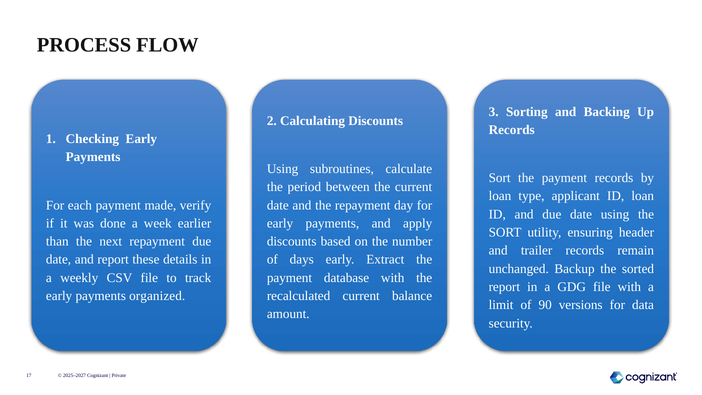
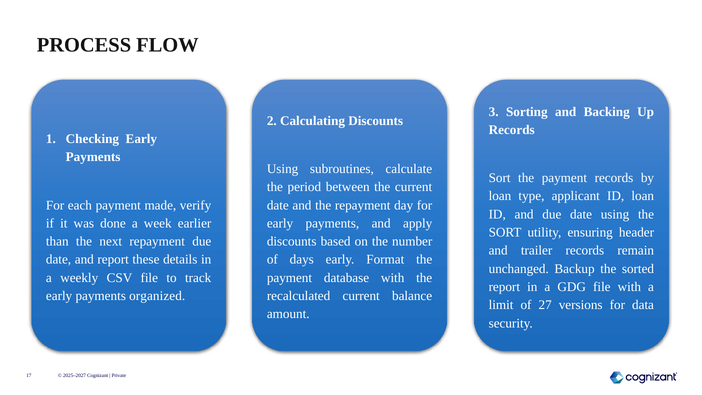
Extract: Extract -> Format
90: 90 -> 27
